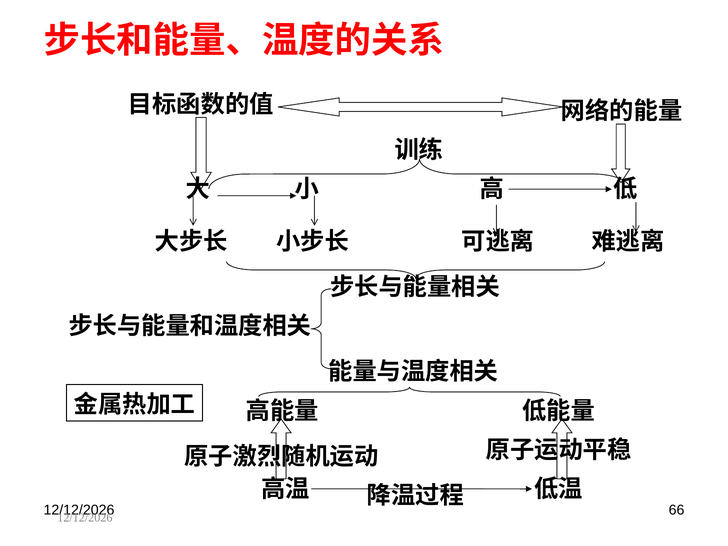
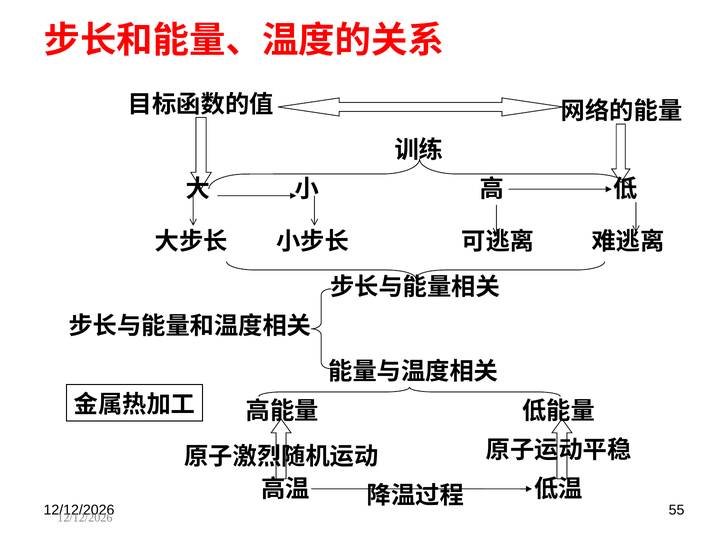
66: 66 -> 55
